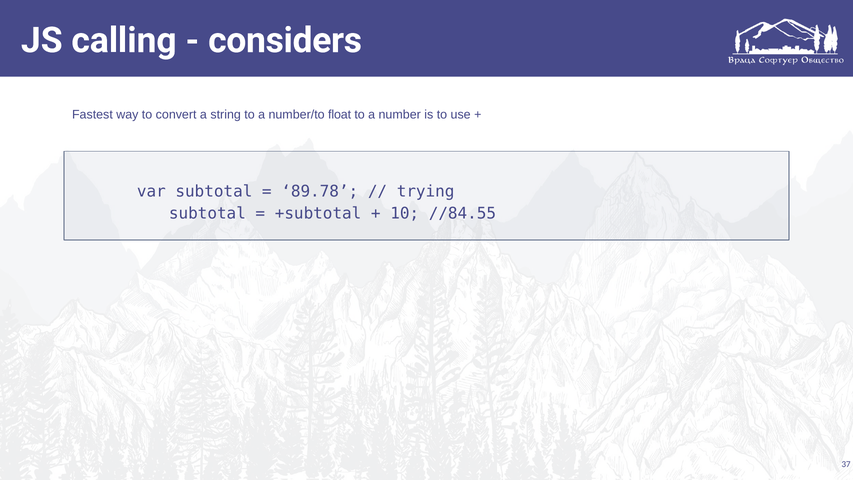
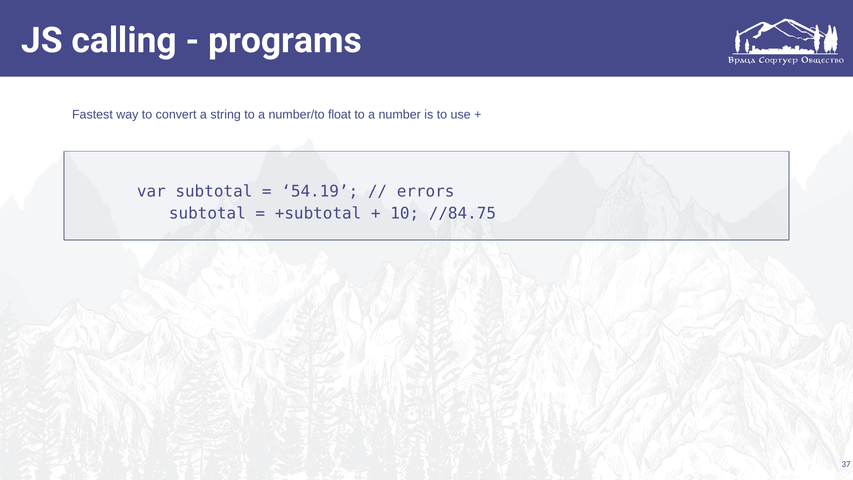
considers: considers -> programs
89.78: 89.78 -> 54.19
trying: trying -> errors
//84.55: //84.55 -> //84.75
